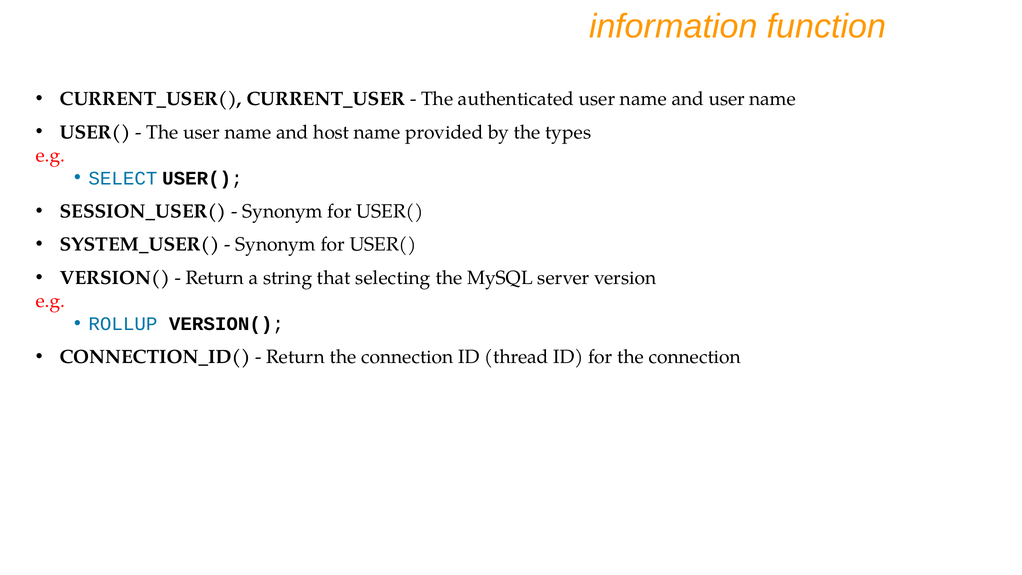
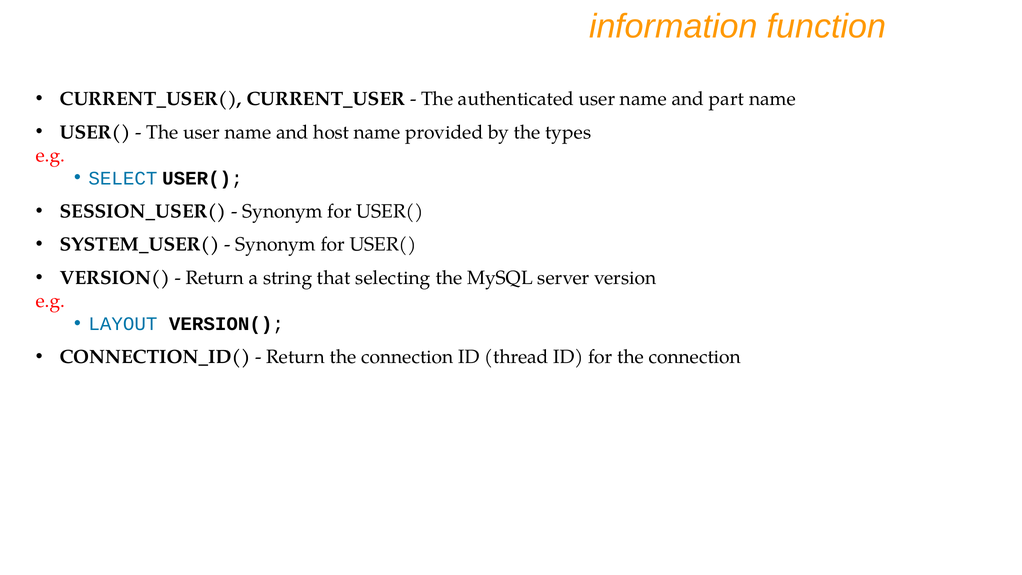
and user: user -> part
ROLLUP: ROLLUP -> LAYOUT
